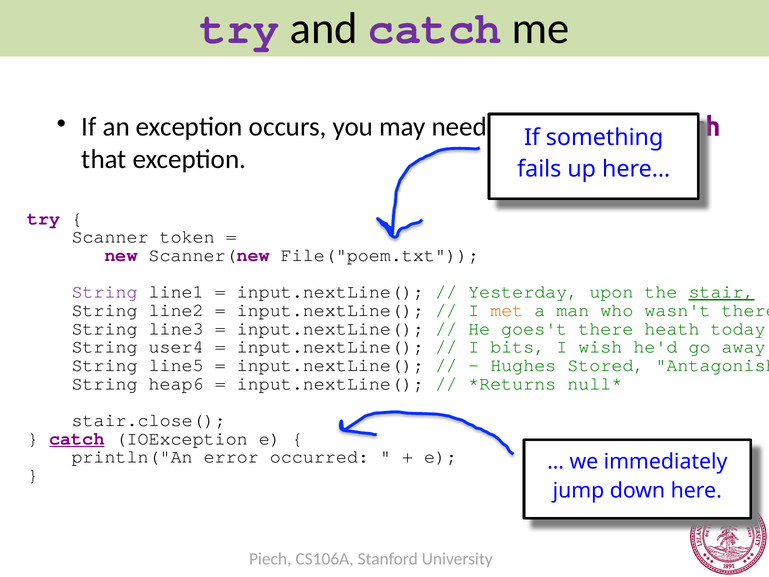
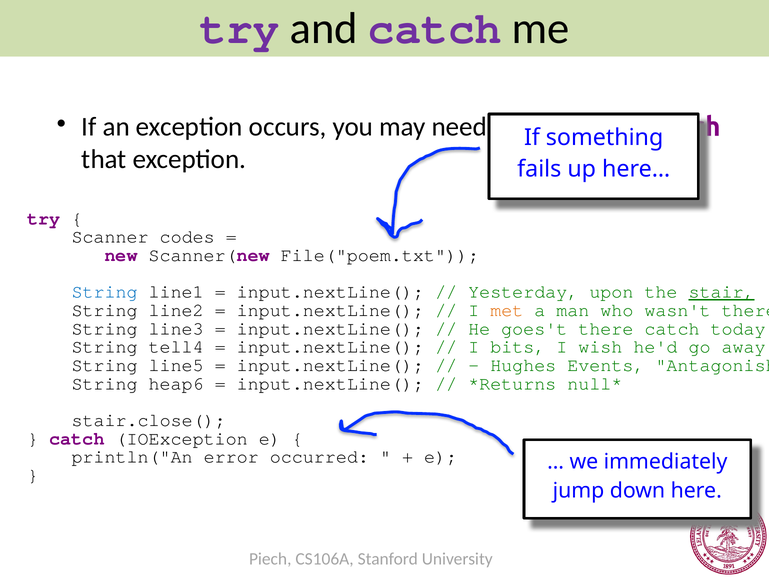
token: token -> codes
String at (105, 292) colour: purple -> blue
there heath: heath -> catch
user4: user4 -> tell4
Stored: Stored -> Events
catch at (77, 438) underline: present -> none
